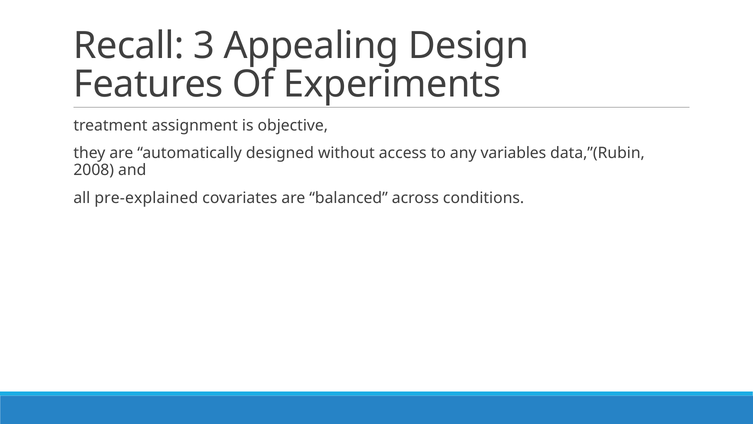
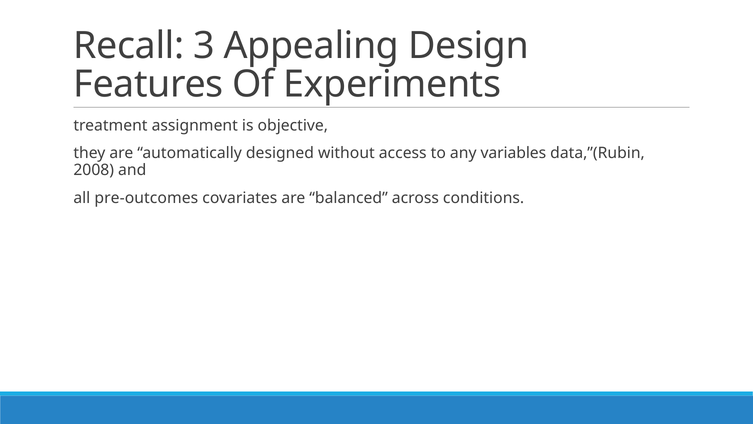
pre-explained: pre-explained -> pre-outcomes
